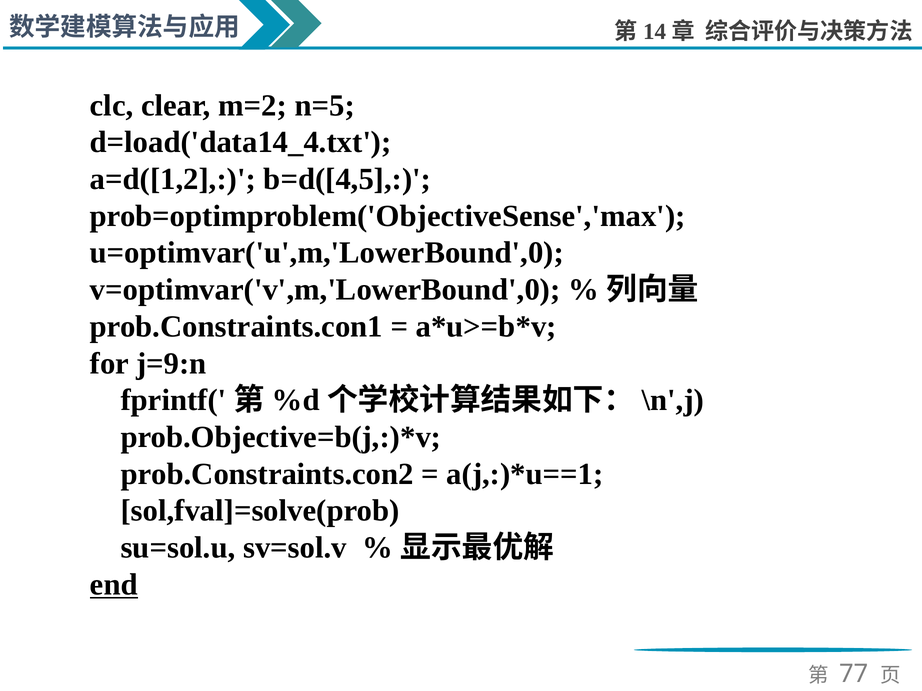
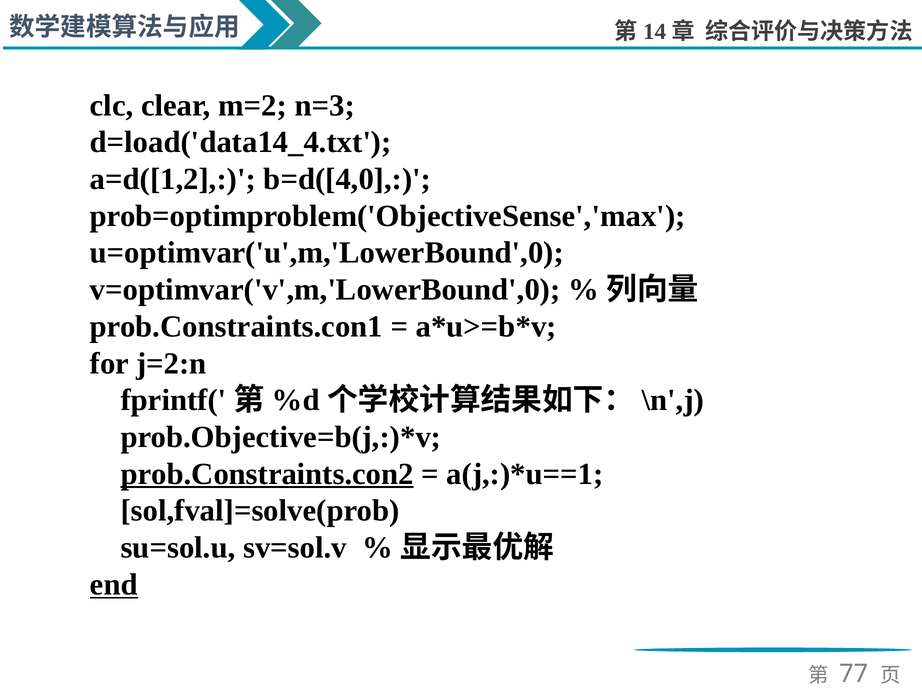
n=5: n=5 -> n=3
b=d([4,5: b=d([4,5 -> b=d([4,0
j=9:n: j=9:n -> j=2:n
prob.Constraints.con2 underline: none -> present
